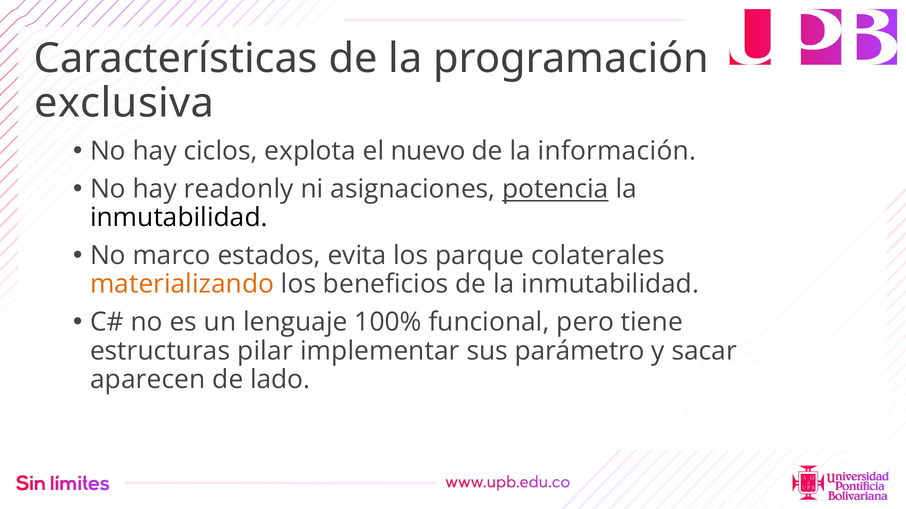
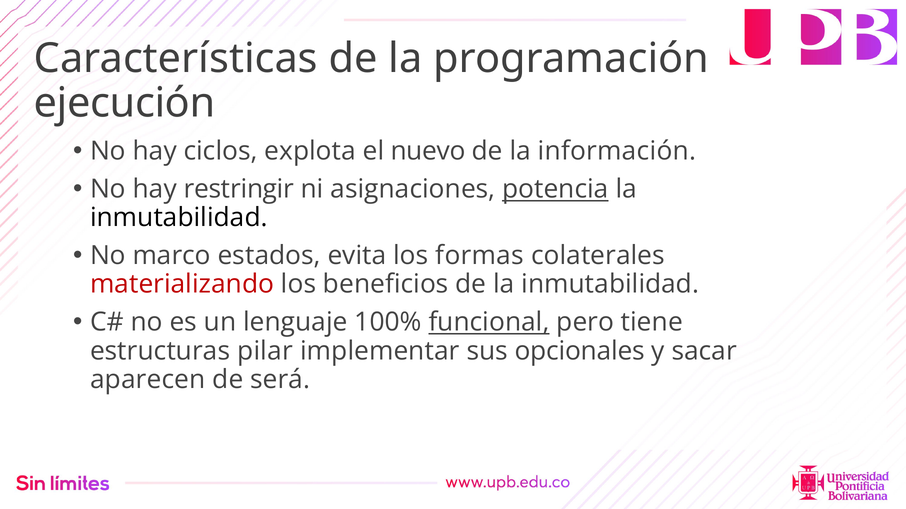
exclusiva: exclusiva -> ejecución
readonly: readonly -> restringir
parque: parque -> formas
materializando colour: orange -> red
funcional underline: none -> present
parámetro: parámetro -> opcionales
lado: lado -> será
